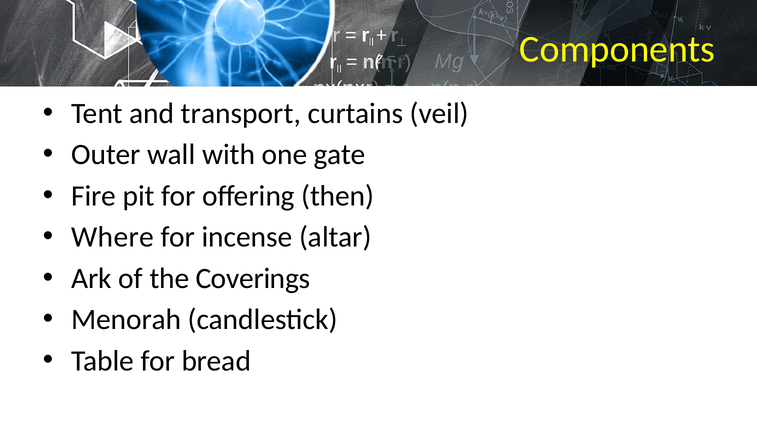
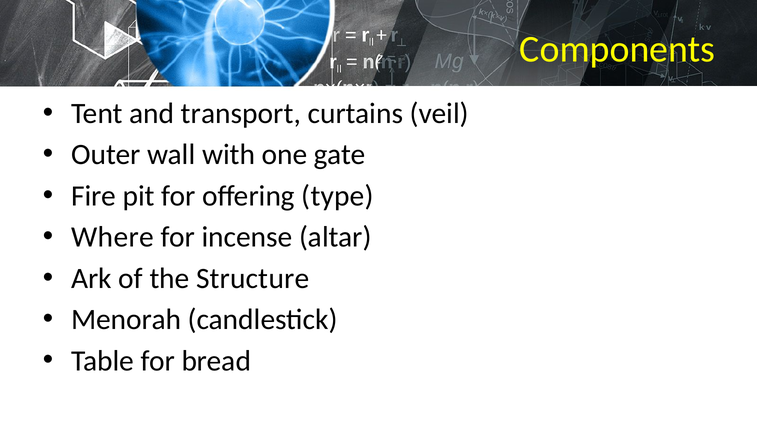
then: then -> type
Coverings: Coverings -> Structure
